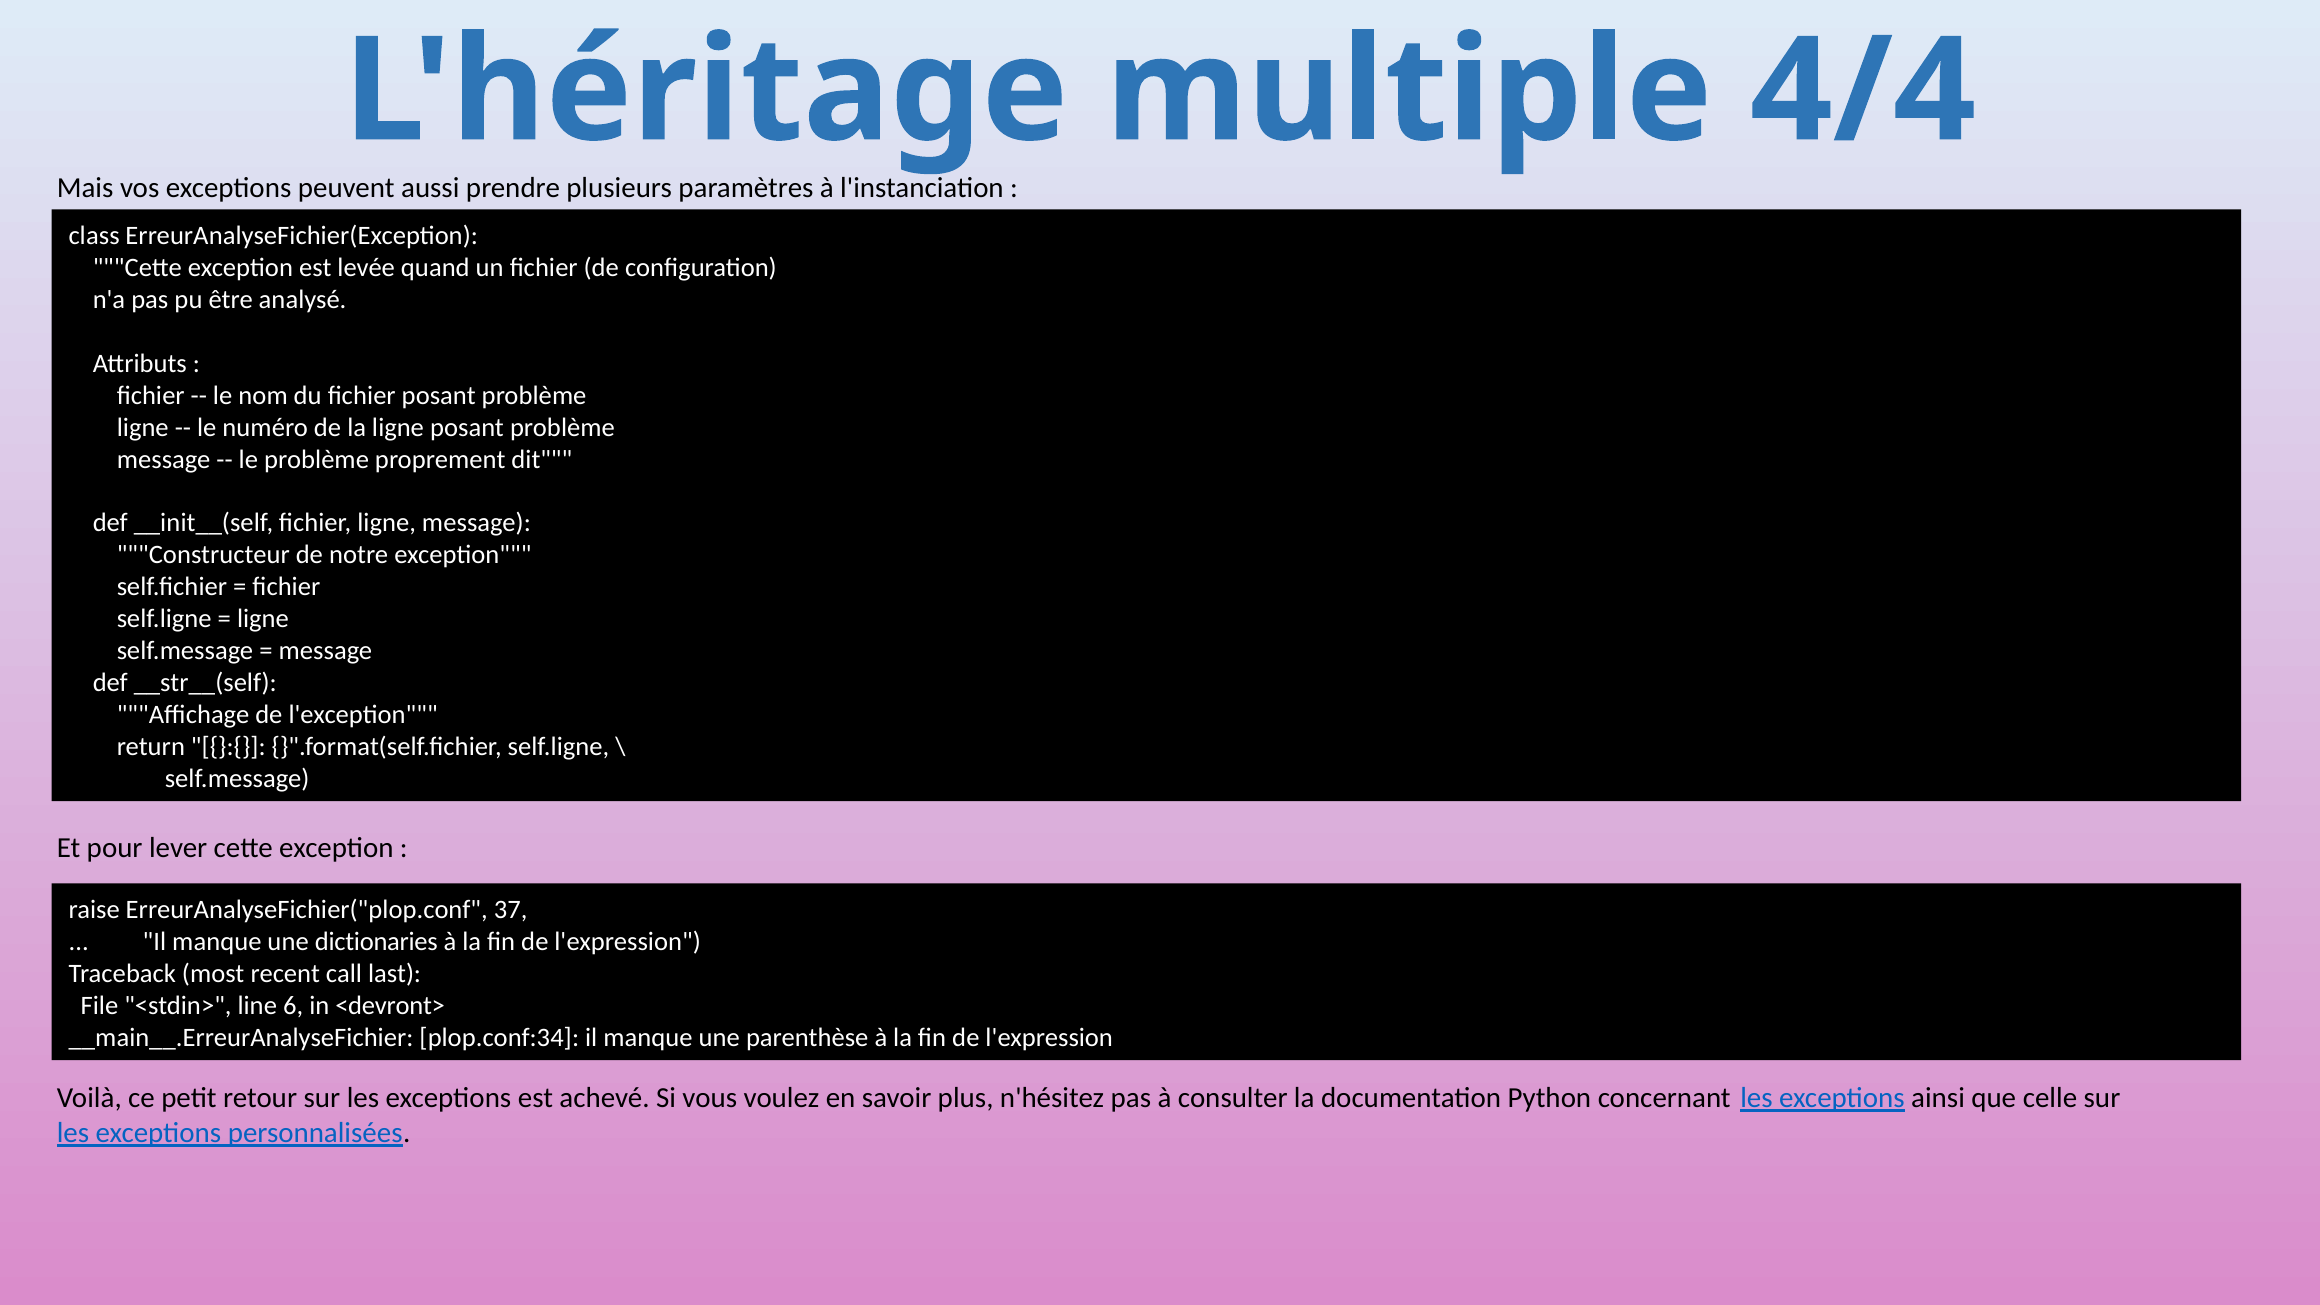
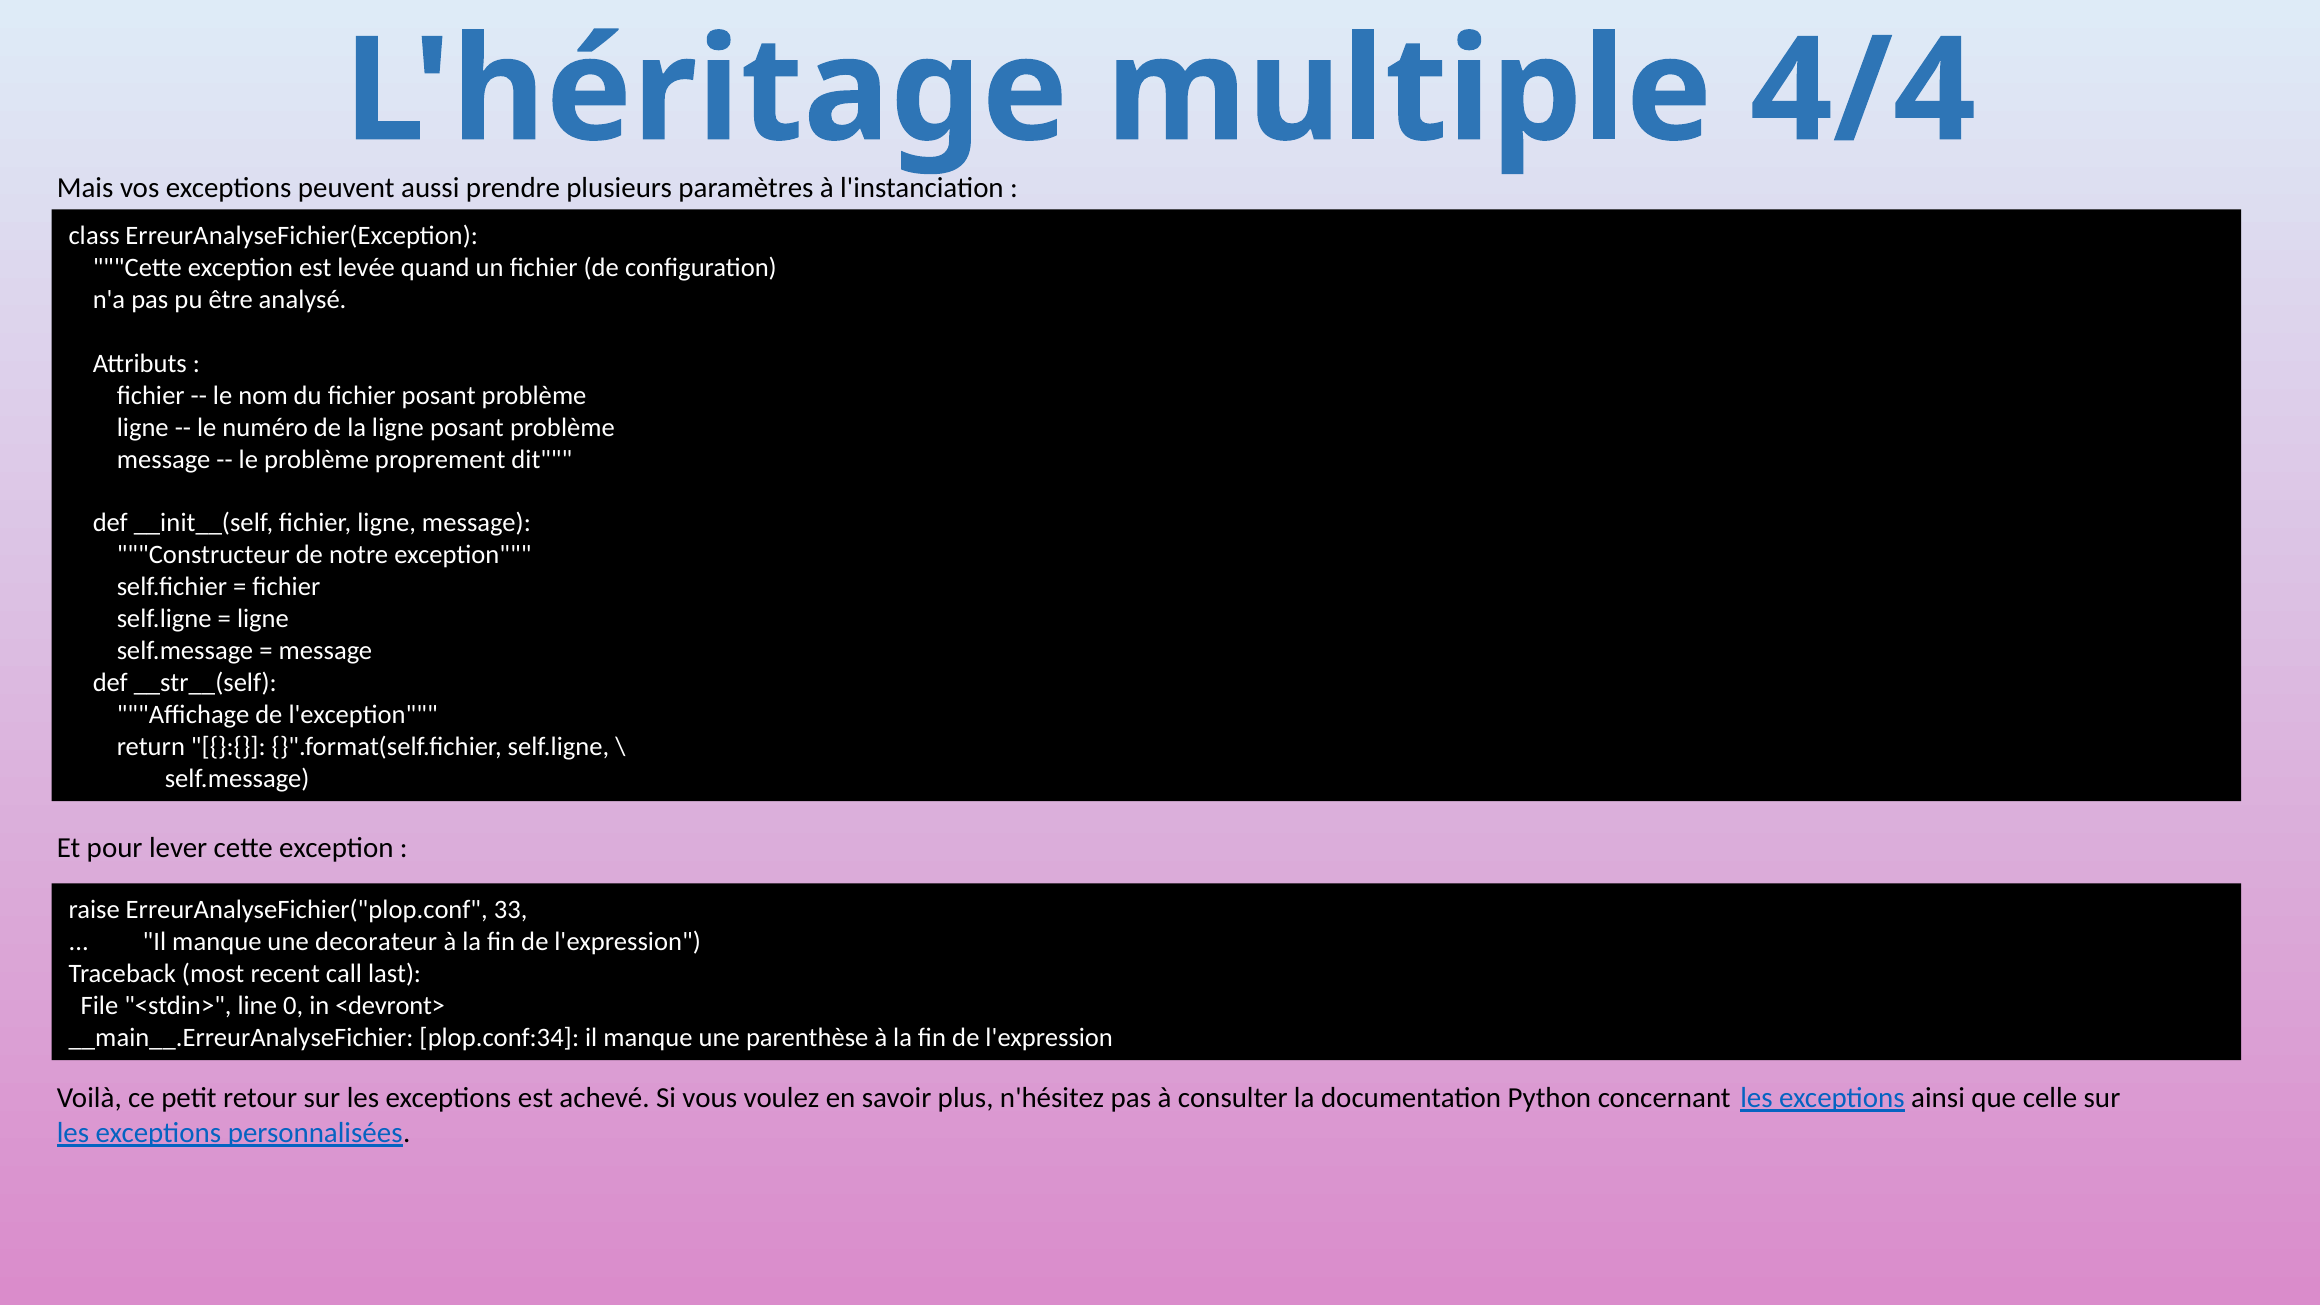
37: 37 -> 33
dictionaries: dictionaries -> decorateur
6: 6 -> 0
